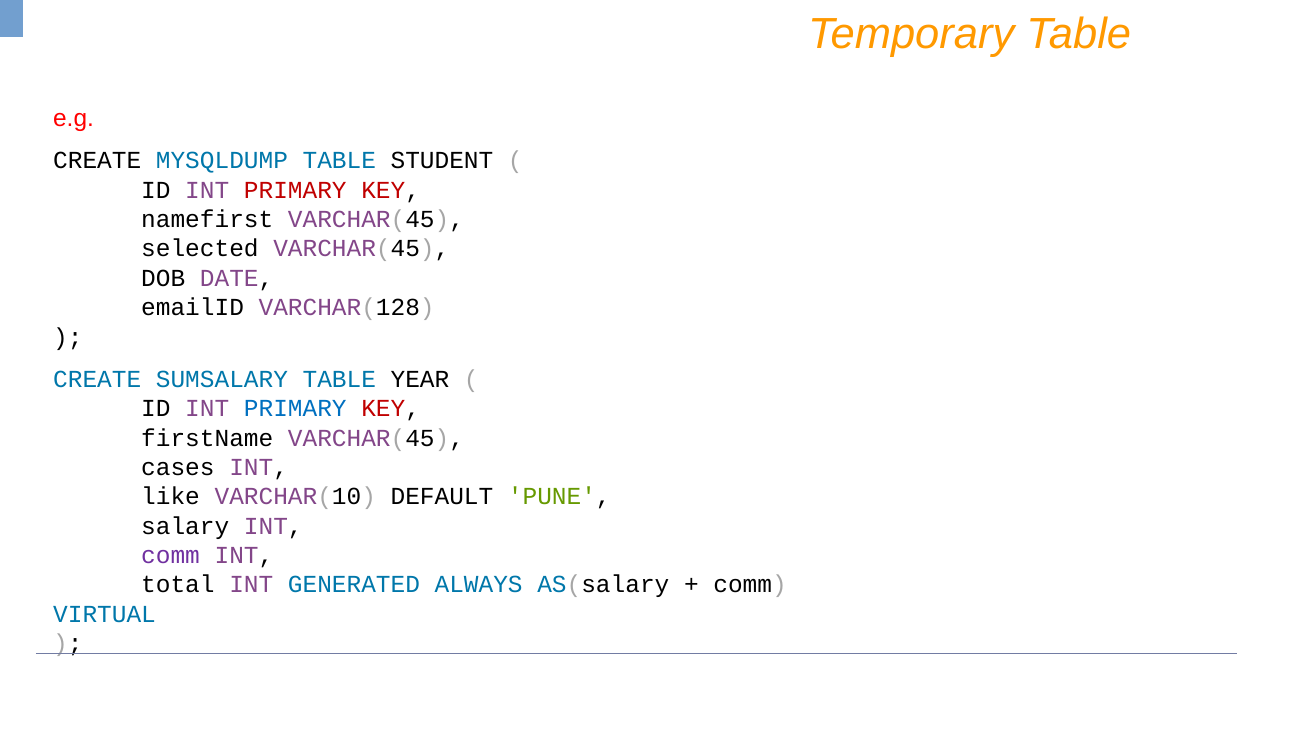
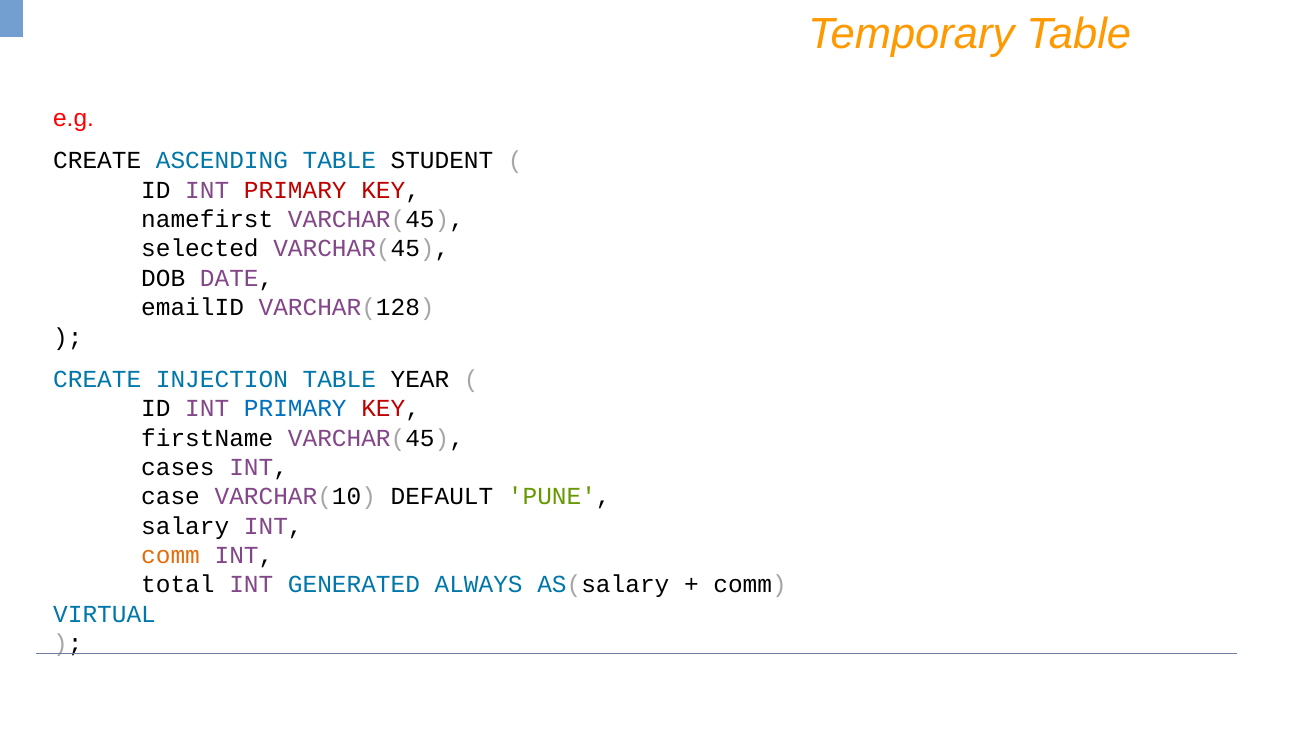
MYSQLDUMP: MYSQLDUMP -> ASCENDING
SUMSALARY: SUMSALARY -> INJECTION
like: like -> case
comm at (171, 555) colour: purple -> orange
